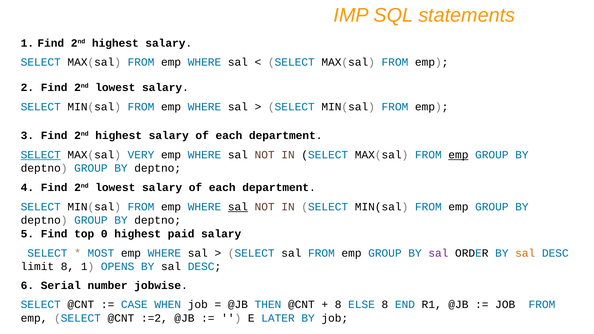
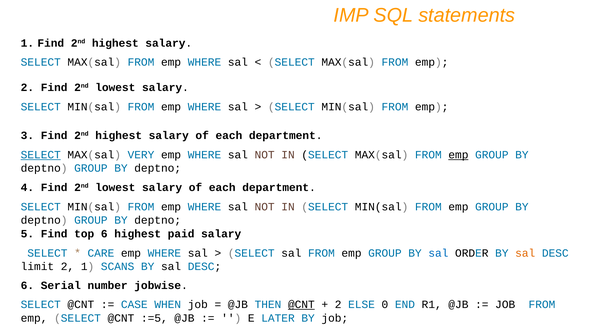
sal at (238, 207) underline: present -> none
top 0: 0 -> 6
MOST: MOST -> CARE
sal at (438, 253) colour: purple -> blue
limit 8: 8 -> 2
OPENS: OPENS -> SCANS
@CNT at (301, 305) underline: none -> present
8 at (338, 305): 8 -> 2
ELSE 8: 8 -> 0
:=2: :=2 -> :=5
